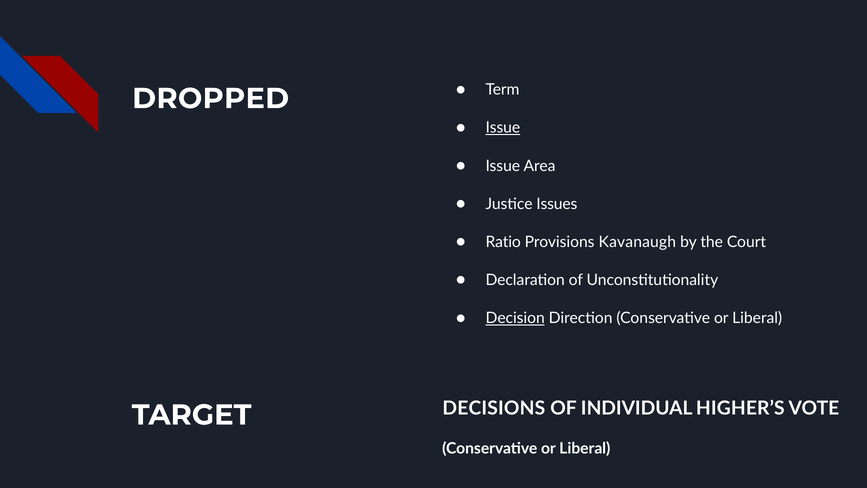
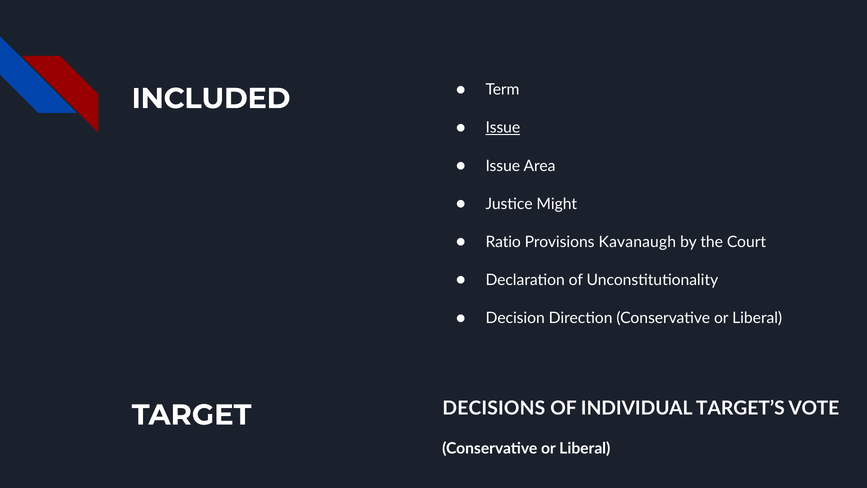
DROPPED: DROPPED -> INCLUDED
Issues: Issues -> Might
Decision underline: present -> none
HIGHER’S: HIGHER’S -> TARGET’S
